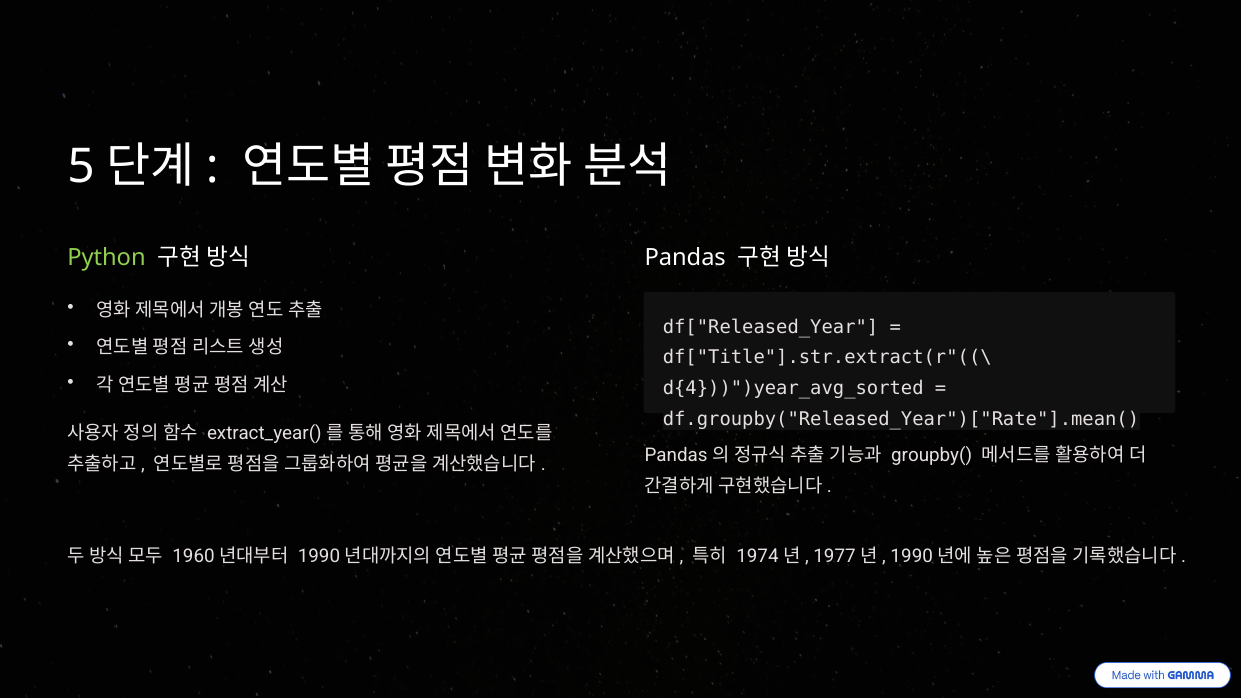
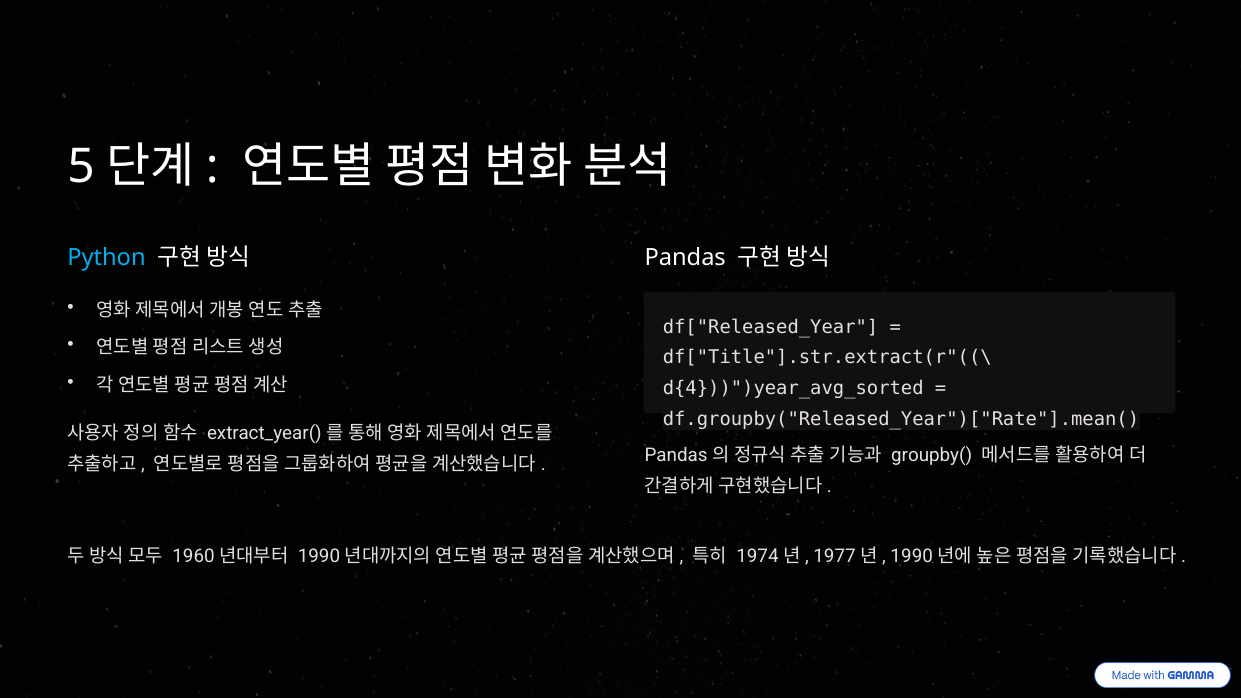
Python colour: light green -> light blue
